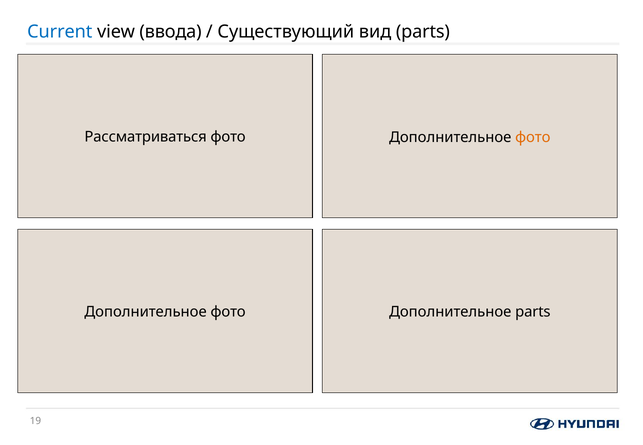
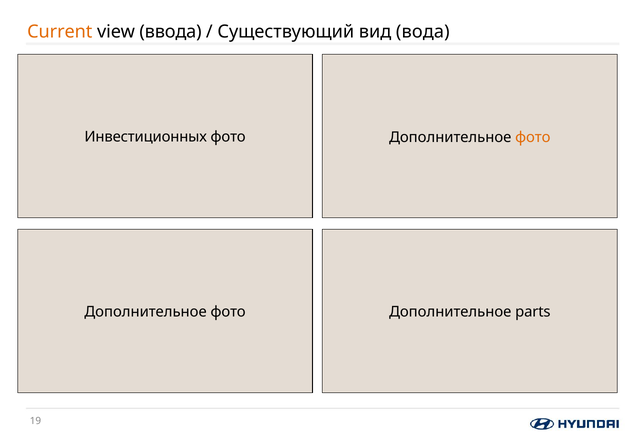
Current colour: blue -> orange
вид parts: parts -> вода
Рассматриваться: Рассматриваться -> Инвестиционных
